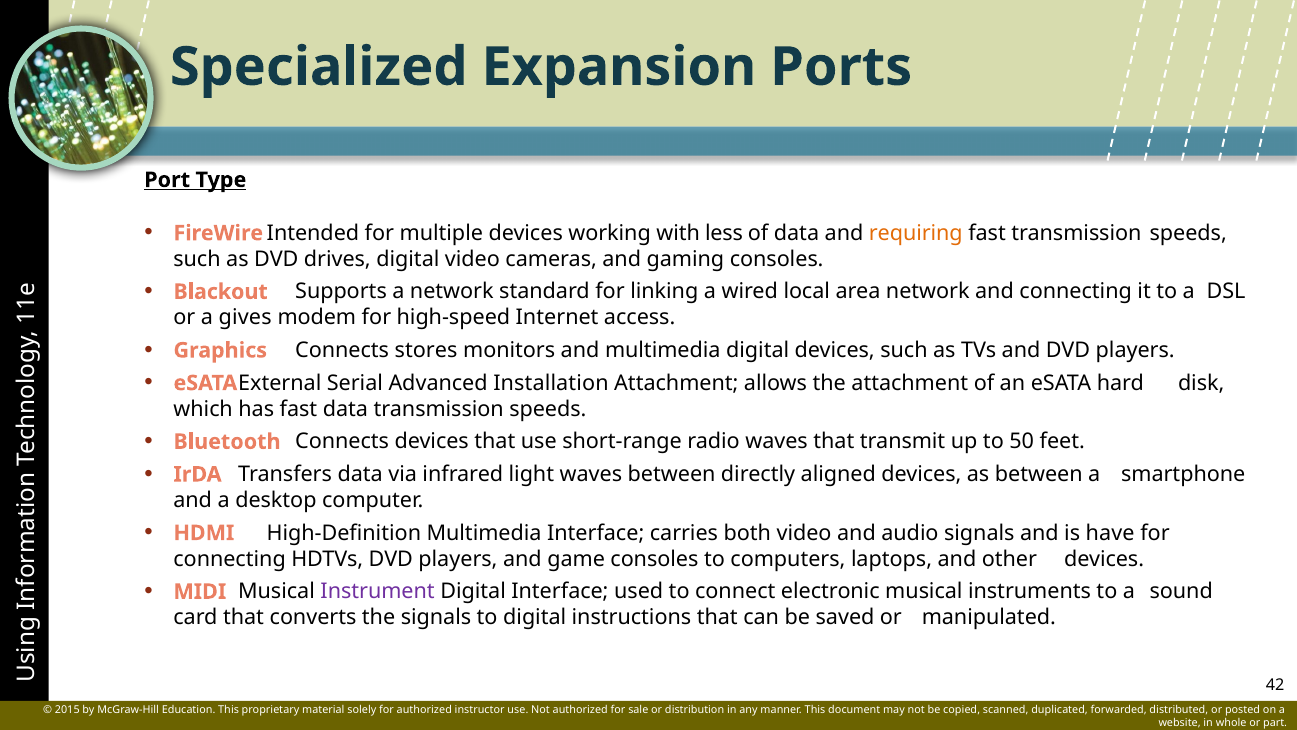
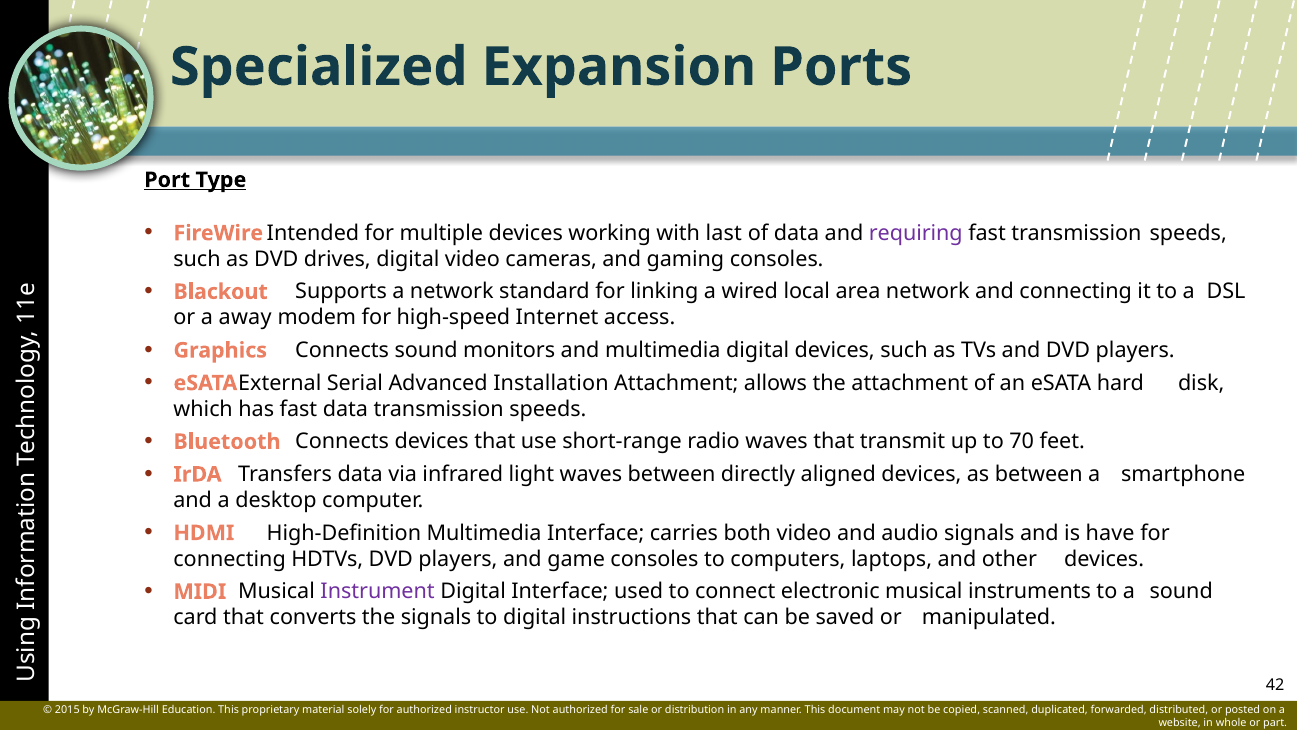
less: less -> last
requiring colour: orange -> purple
gives: gives -> away
Connects stores: stores -> sound
50: 50 -> 70
